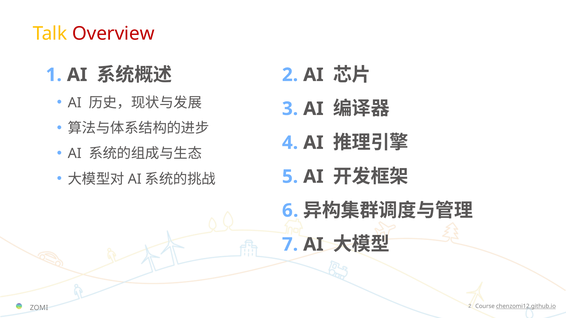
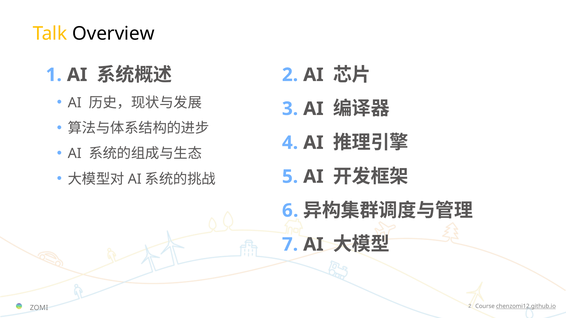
Overview colour: red -> black
